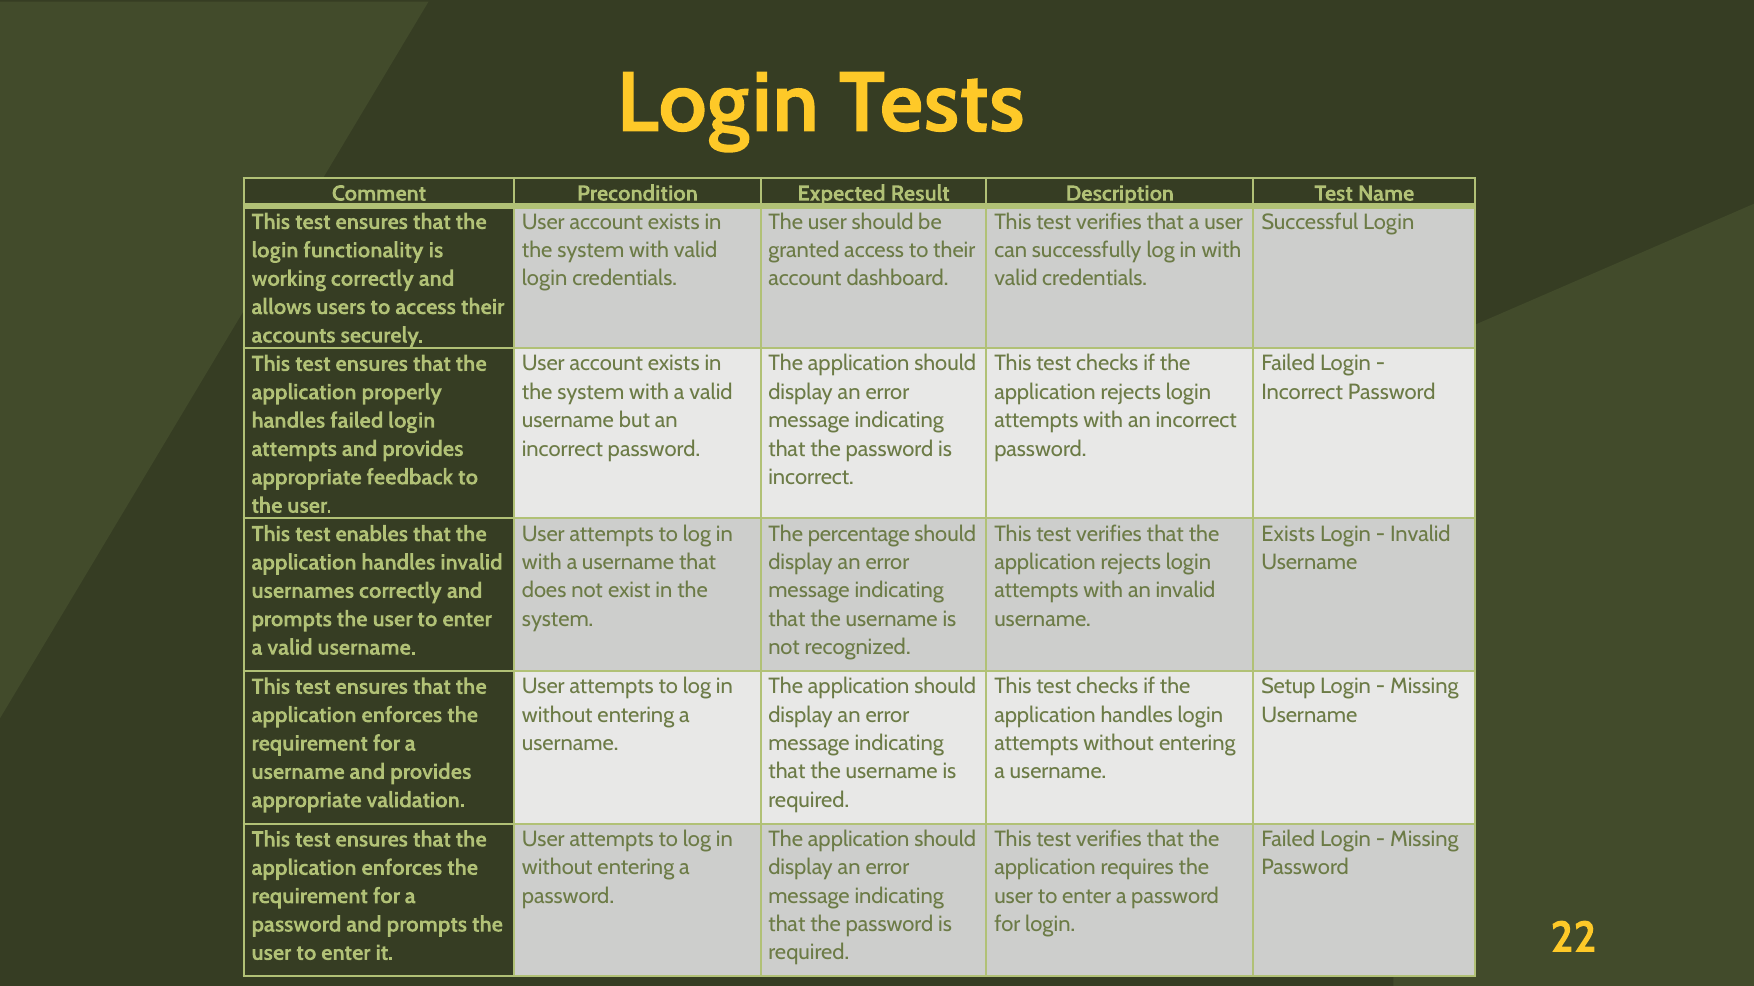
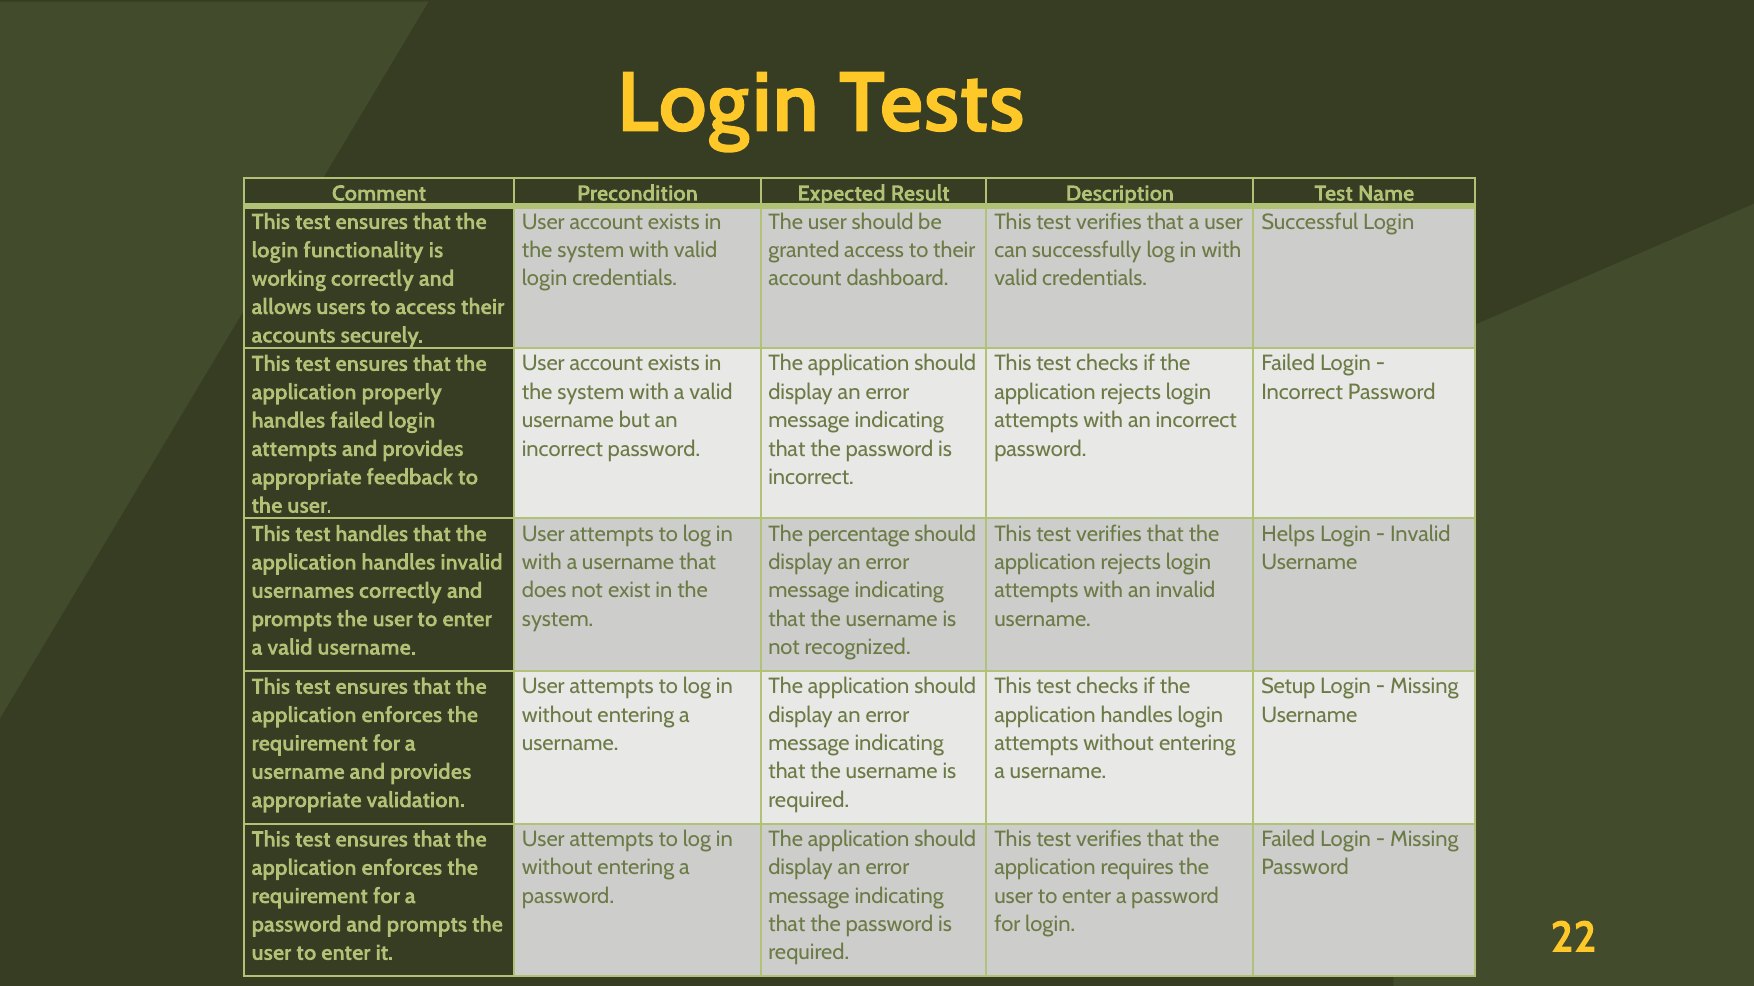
test enables: enables -> handles
Exists at (1288, 534): Exists -> Helps
